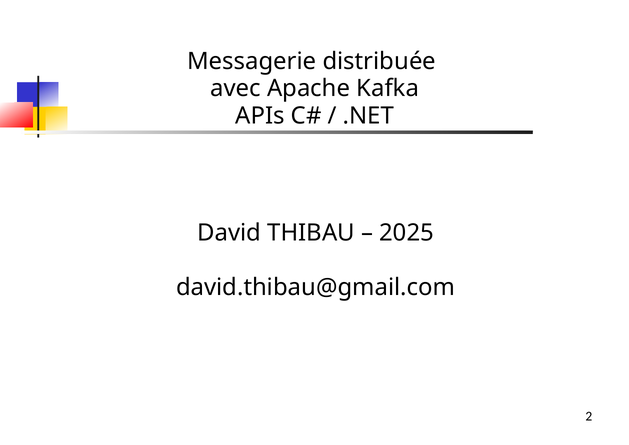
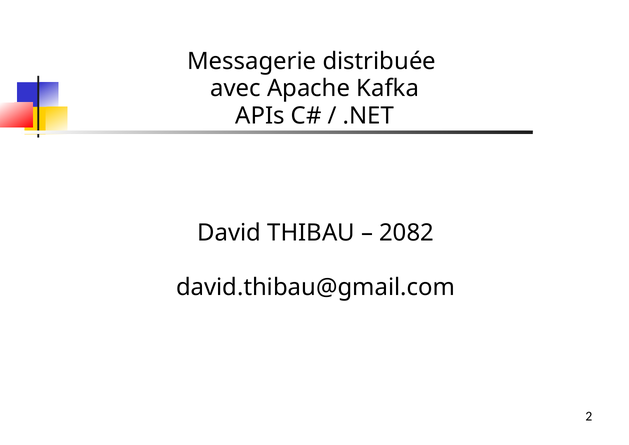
2025: 2025 -> 2082
